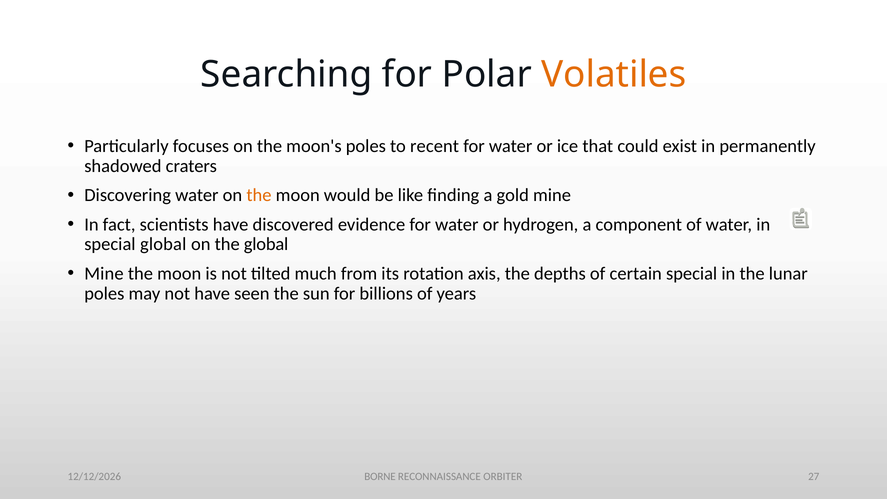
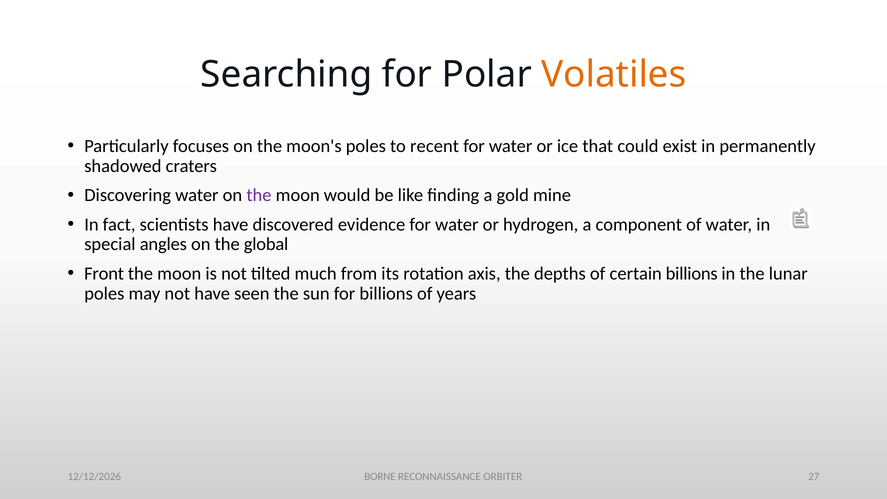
the at (259, 195) colour: orange -> purple
special global: global -> angles
Mine at (104, 274): Mine -> Front
certain special: special -> billions
